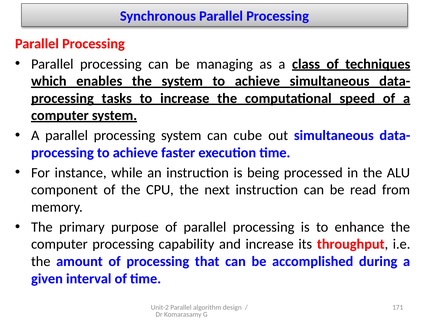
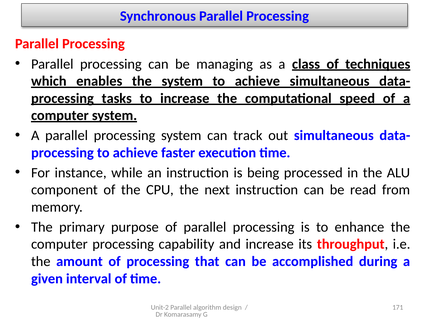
cube: cube -> track
